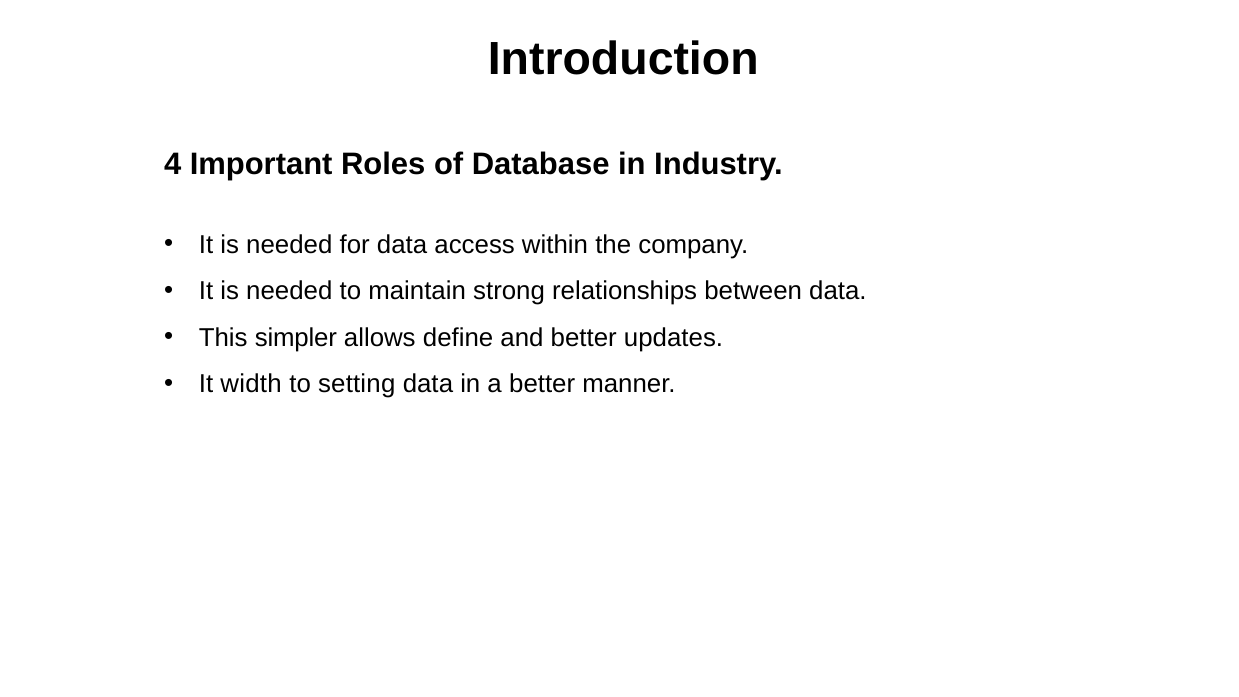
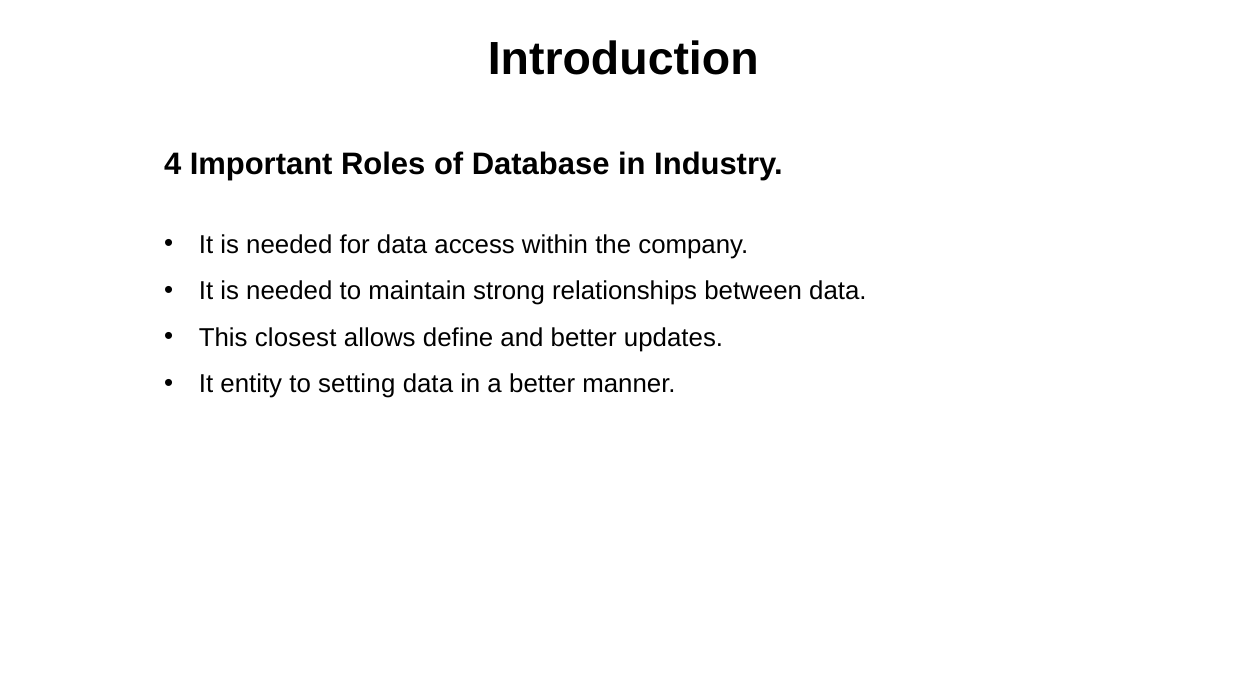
simpler: simpler -> closest
width: width -> entity
